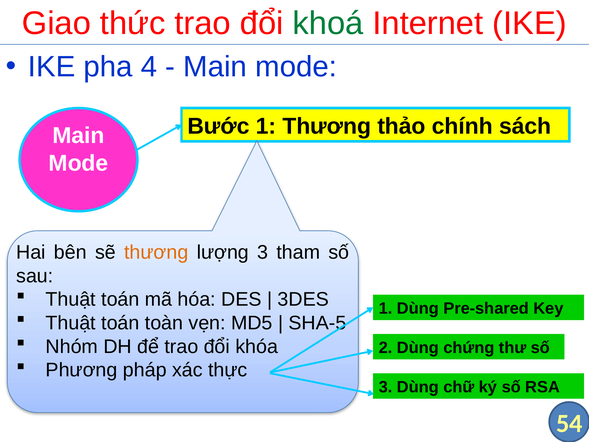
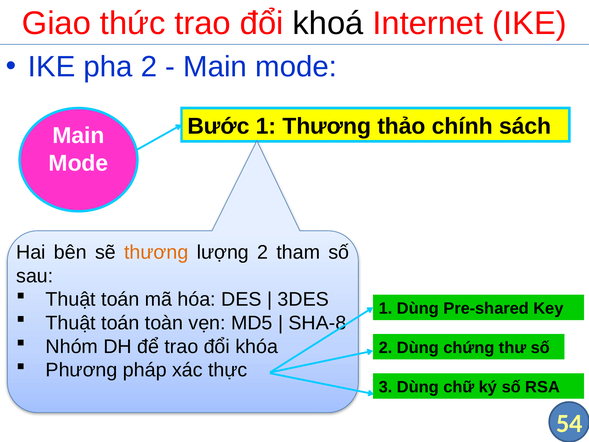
khoá colour: green -> black
pha 4: 4 -> 2
lượng 3: 3 -> 2
SHA-5: SHA-5 -> SHA-8
